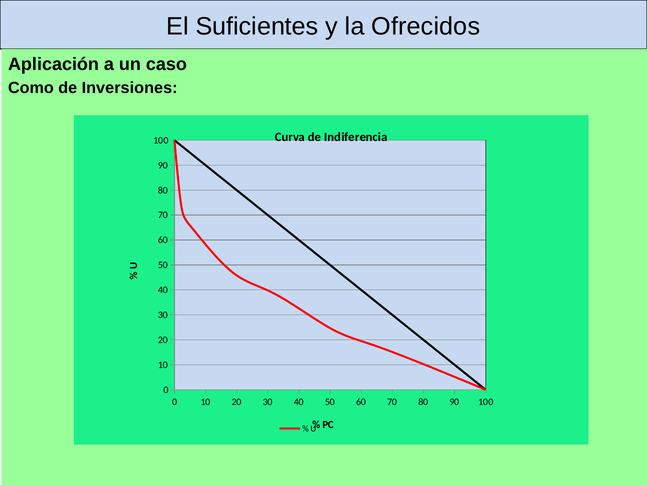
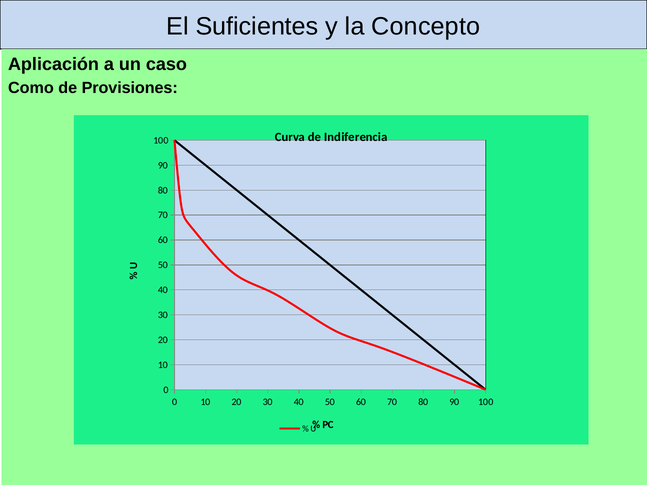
Ofrecidos: Ofrecidos -> Concepto
Inversiones: Inversiones -> Provisiones
